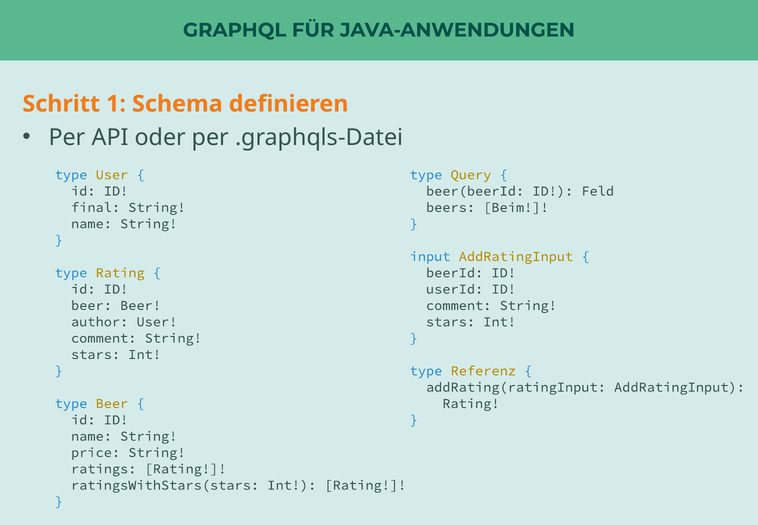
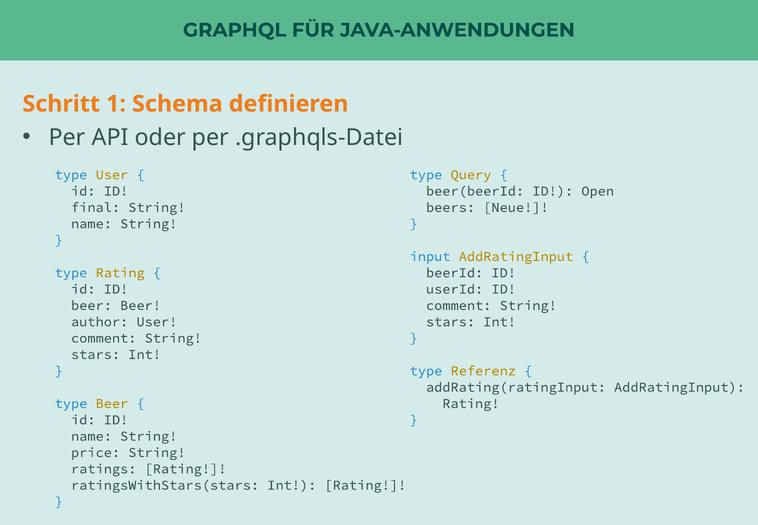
Feld: Feld -> Open
Beim: Beim -> Neue
